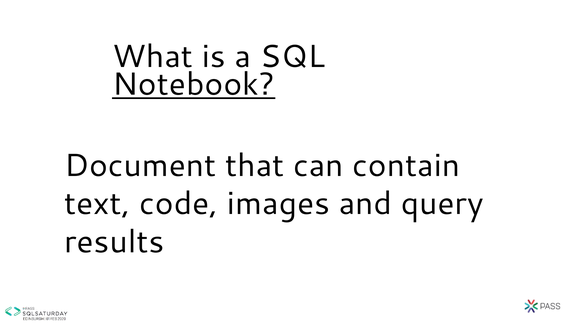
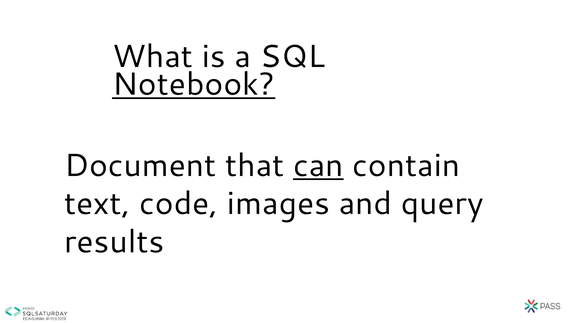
can underline: none -> present
